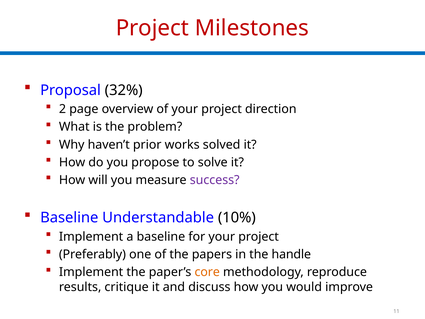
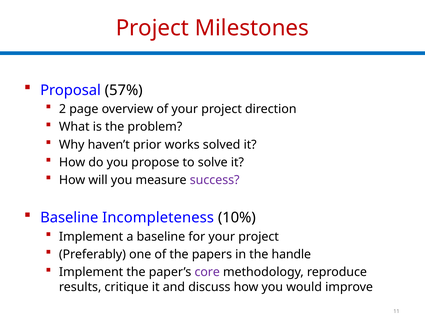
32%: 32% -> 57%
Understandable: Understandable -> Incompleteness
core colour: orange -> purple
